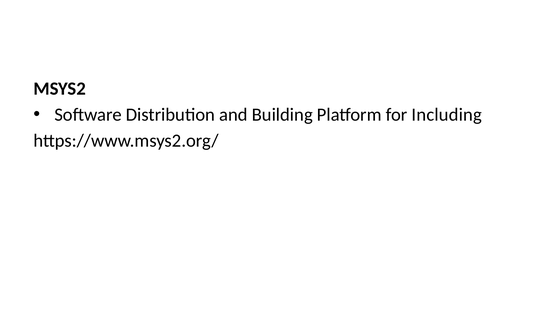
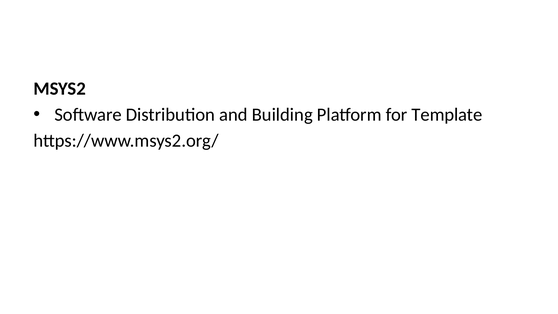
Including: Including -> Template
